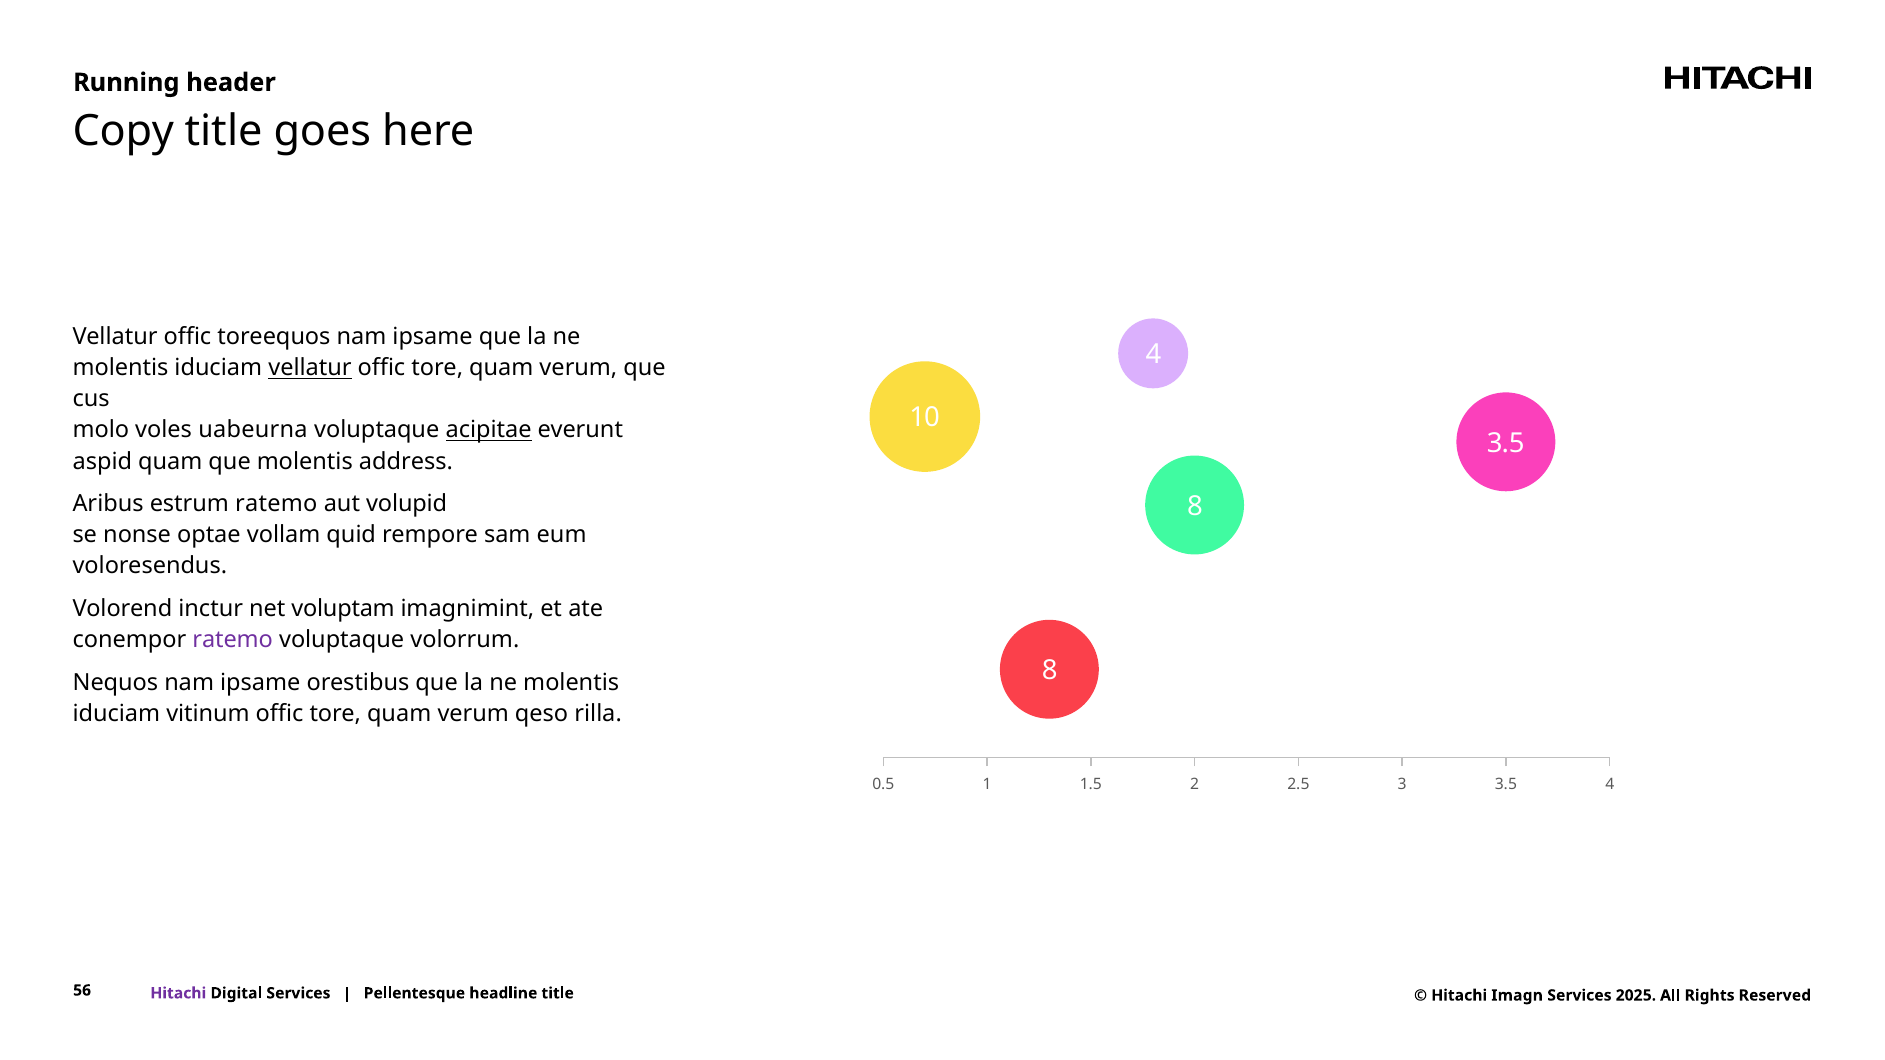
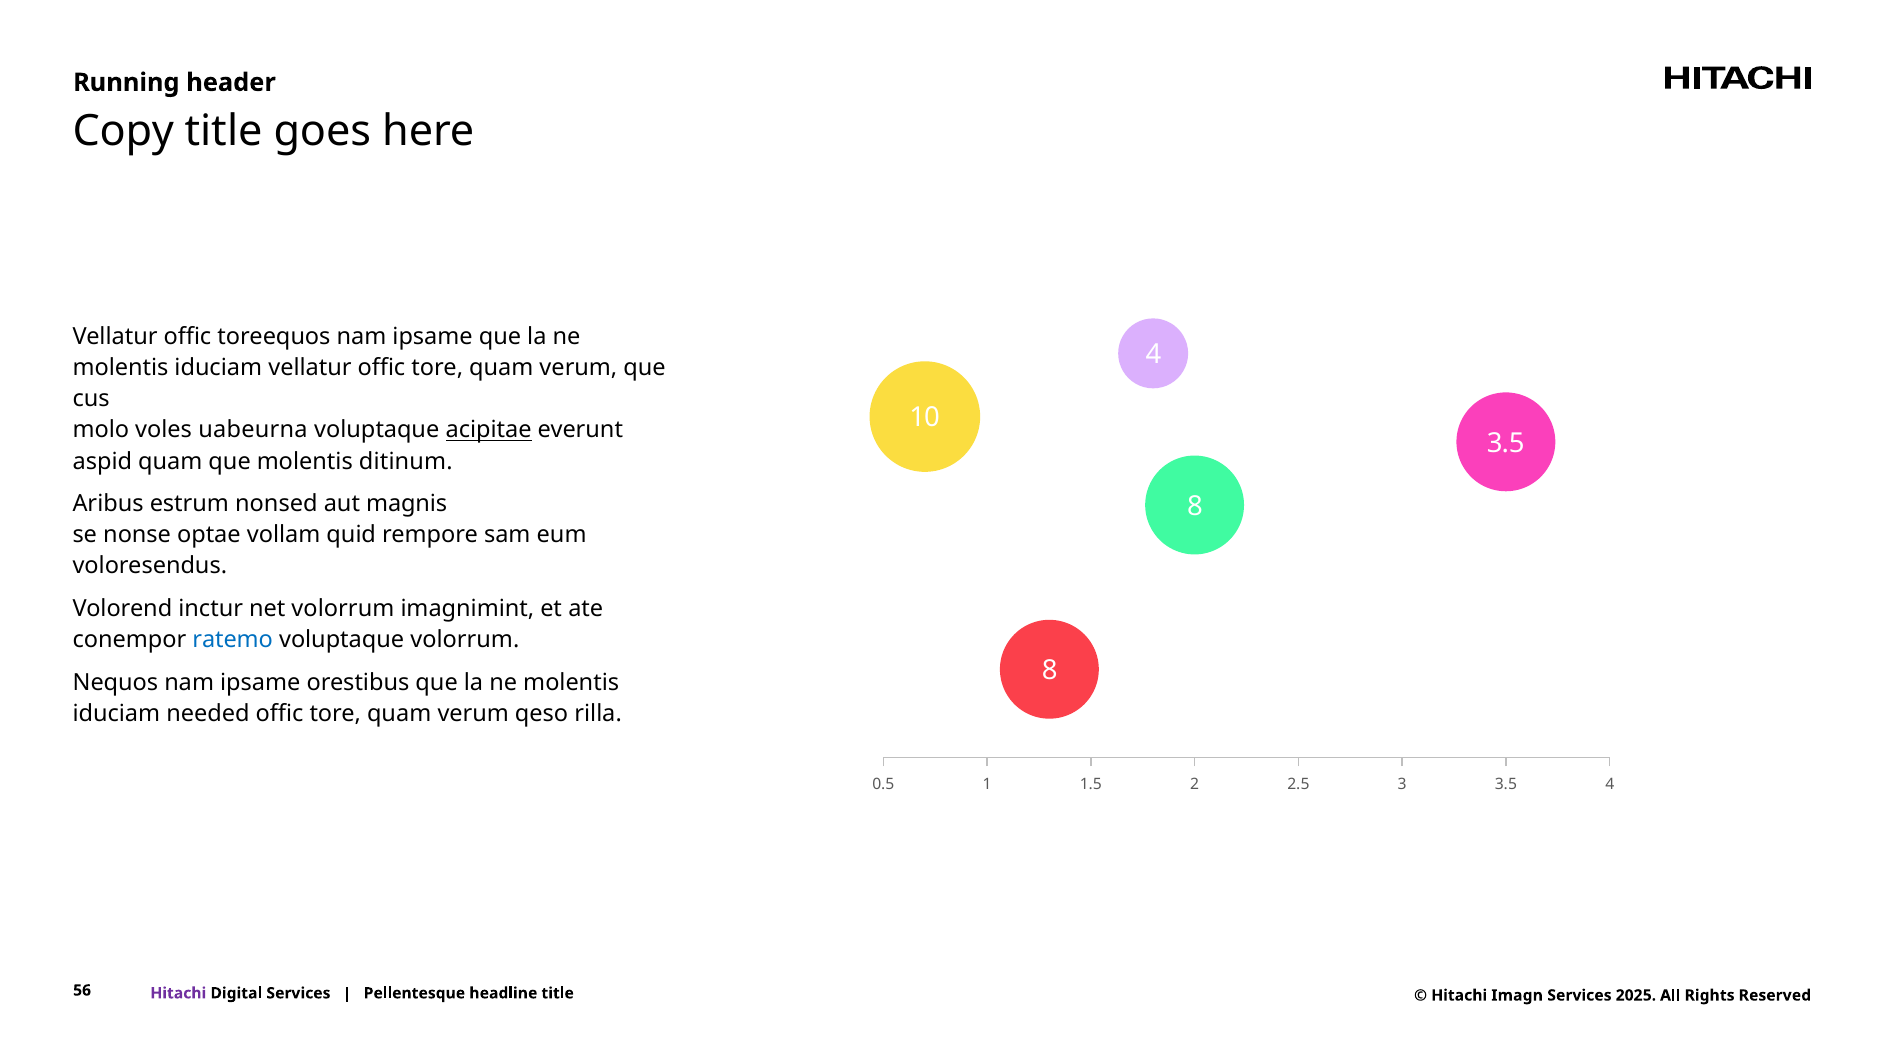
vellatur at (310, 368) underline: present -> none
address: address -> ditinum
estrum ratemo: ratemo -> nonsed
volupid: volupid -> magnis
net voluptam: voluptam -> volorrum
ratemo at (233, 640) colour: purple -> blue
vitinum: vitinum -> needed
